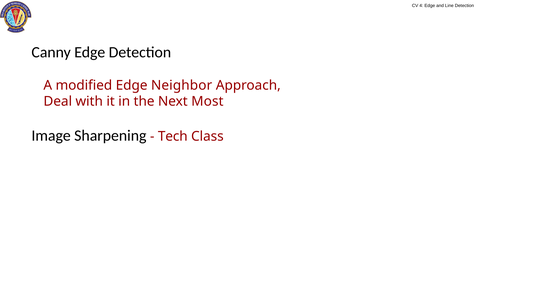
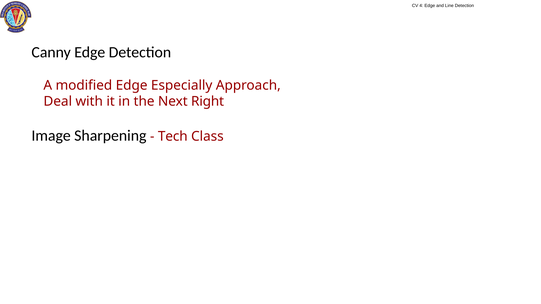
Neighbor: Neighbor -> Especially
Most: Most -> Right
